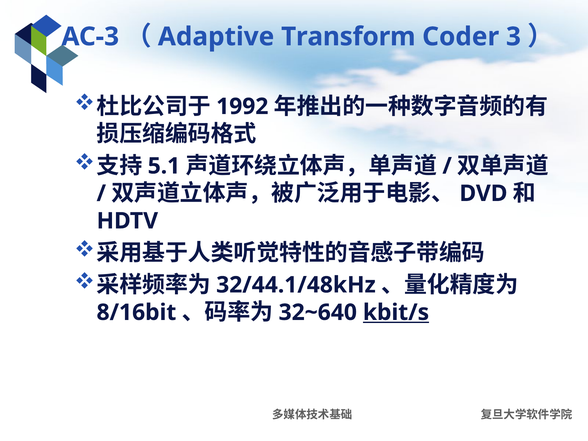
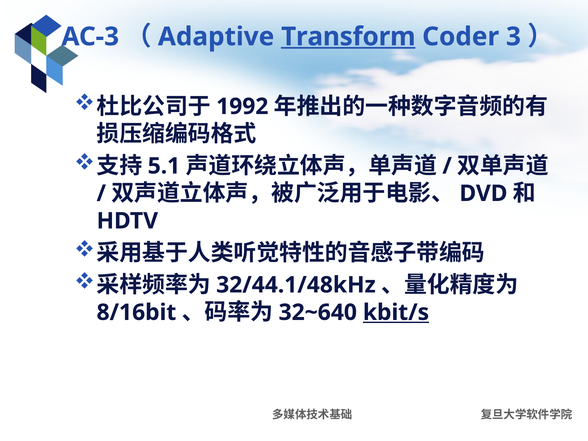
Transform underline: none -> present
